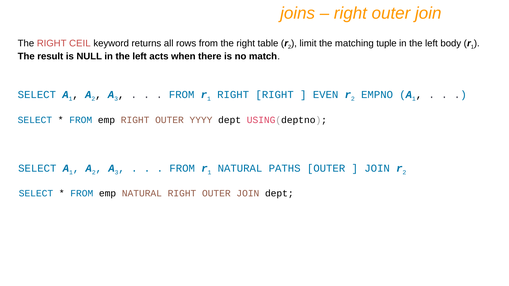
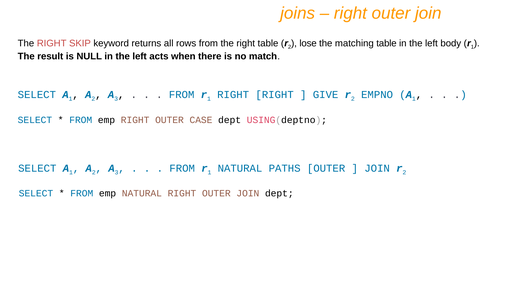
CEIL: CEIL -> SKIP
limit: limit -> lose
matching tuple: tuple -> table
EVEN: EVEN -> GIVE
YYYY: YYYY -> CASE
